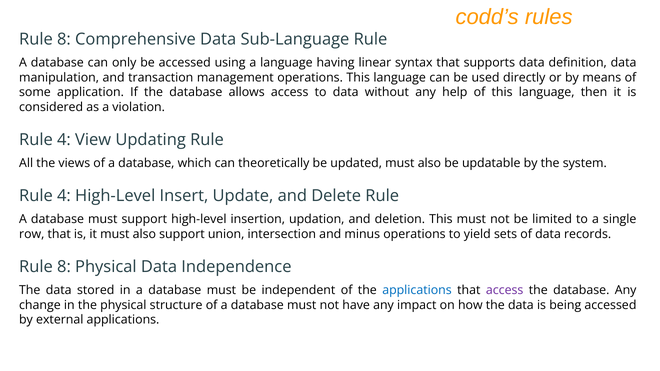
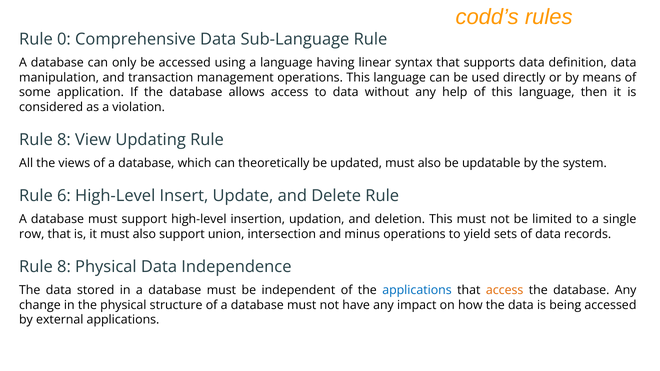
8 at (64, 39): 8 -> 0
4 at (64, 140): 4 -> 8
4 at (64, 196): 4 -> 6
access at (505, 290) colour: purple -> orange
